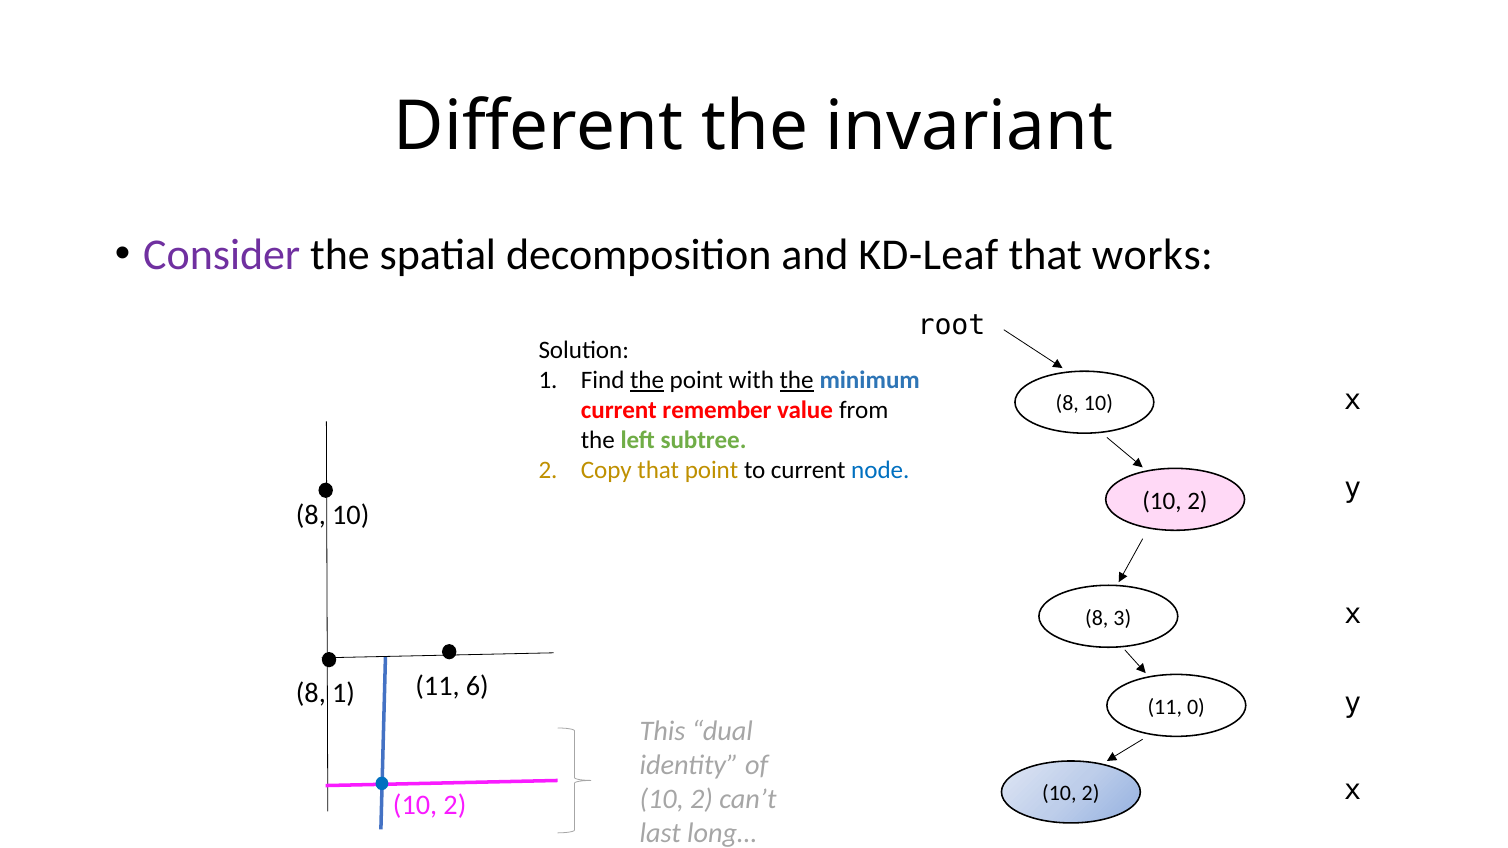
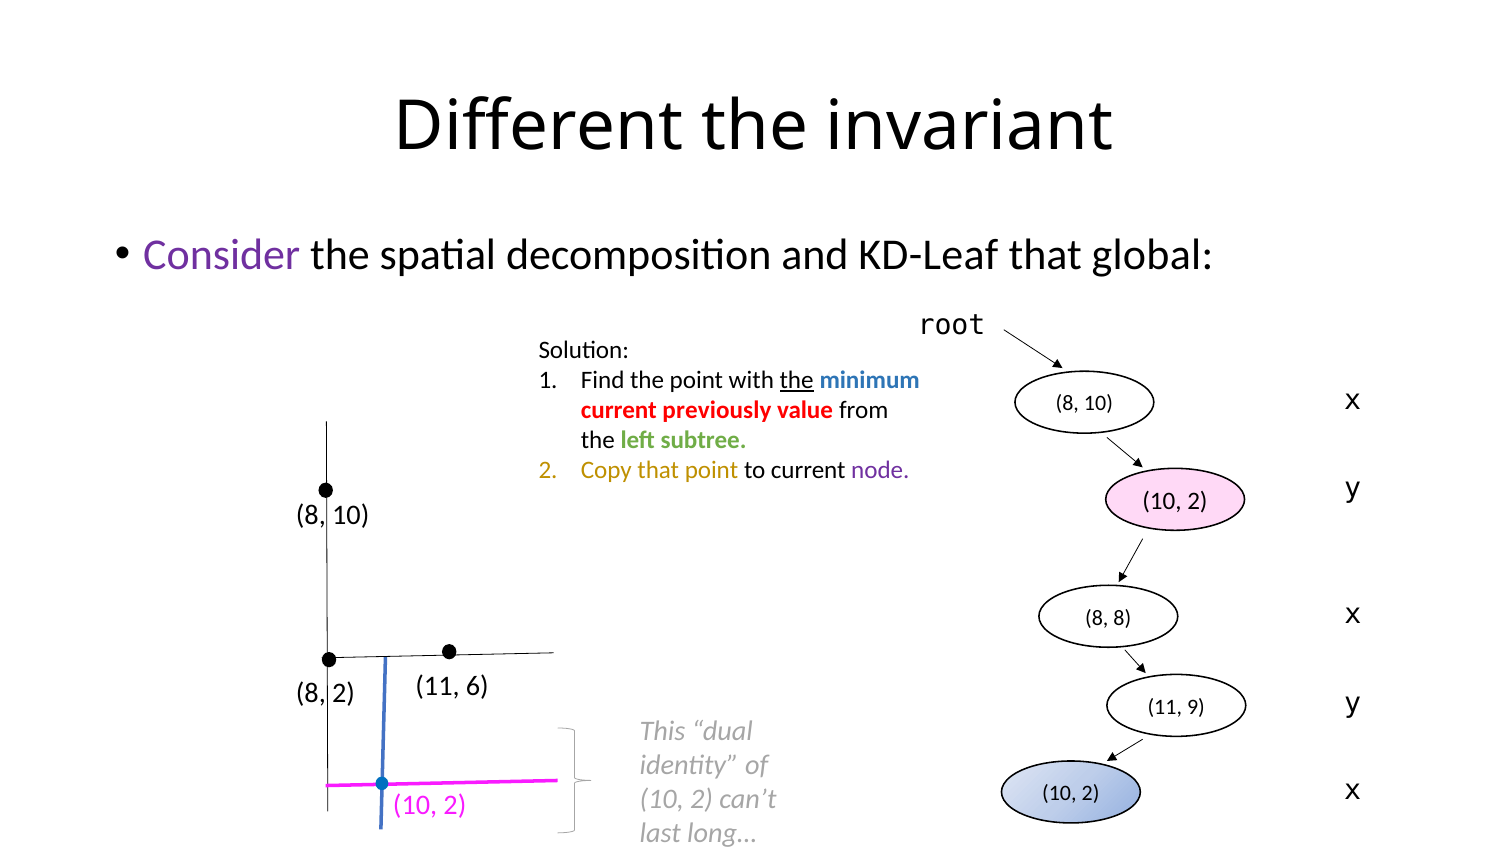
works: works -> global
the at (647, 380) underline: present -> none
remember: remember -> previously
node colour: blue -> purple
8 3: 3 -> 8
8 1: 1 -> 2
0: 0 -> 9
